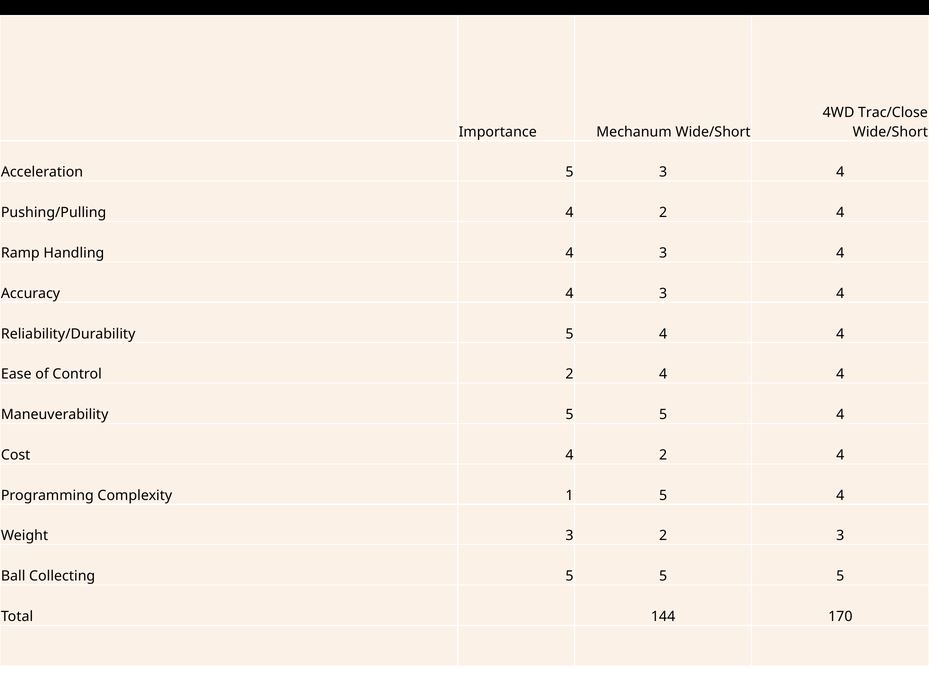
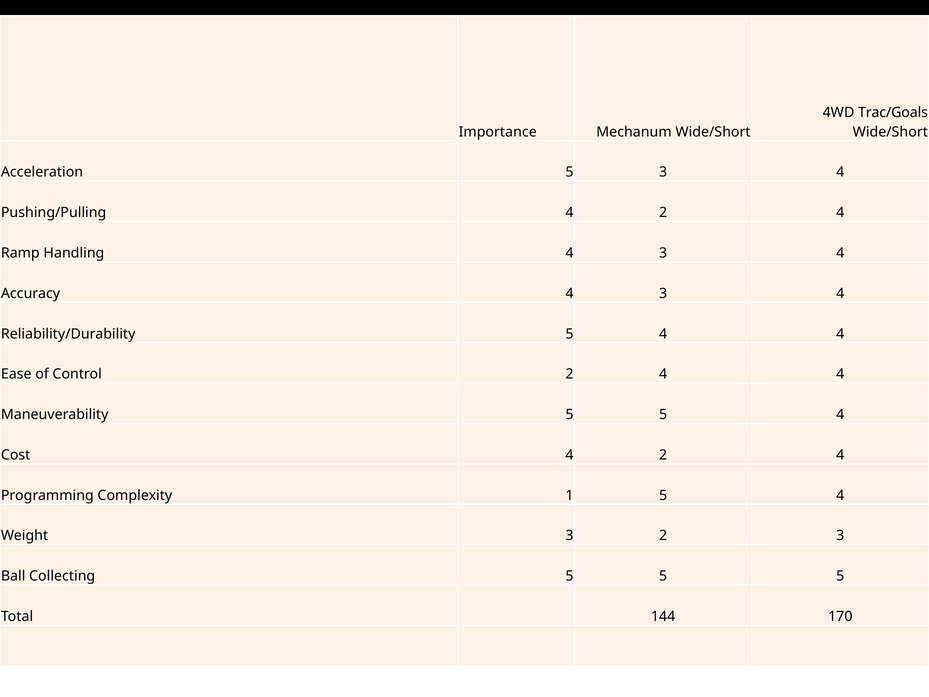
Trac/Close: Trac/Close -> Trac/Goals
